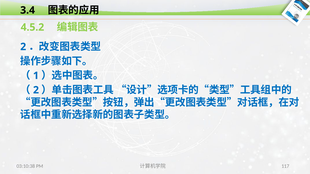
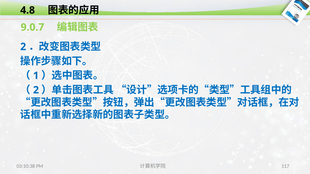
3.4: 3.4 -> 4.8
4.5.2: 4.5.2 -> 9.0.7
